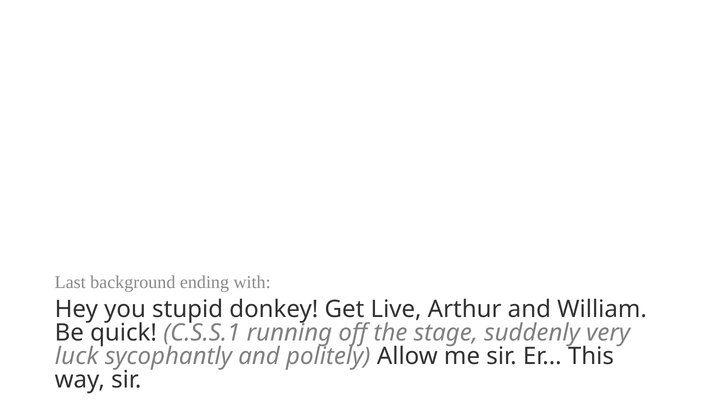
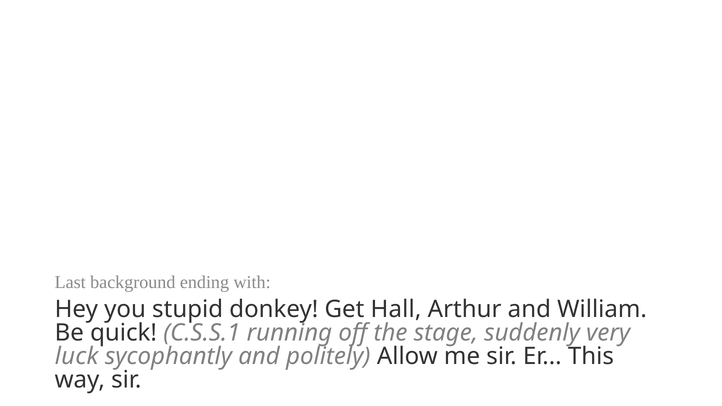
Live: Live -> Hall
